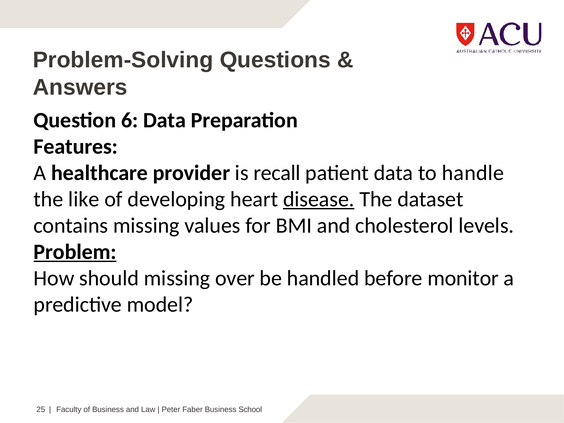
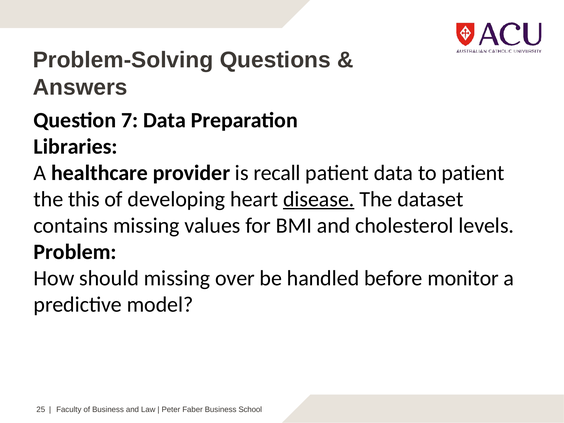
6: 6 -> 7
Features: Features -> Libraries
to handle: handle -> patient
like: like -> this
Problem underline: present -> none
